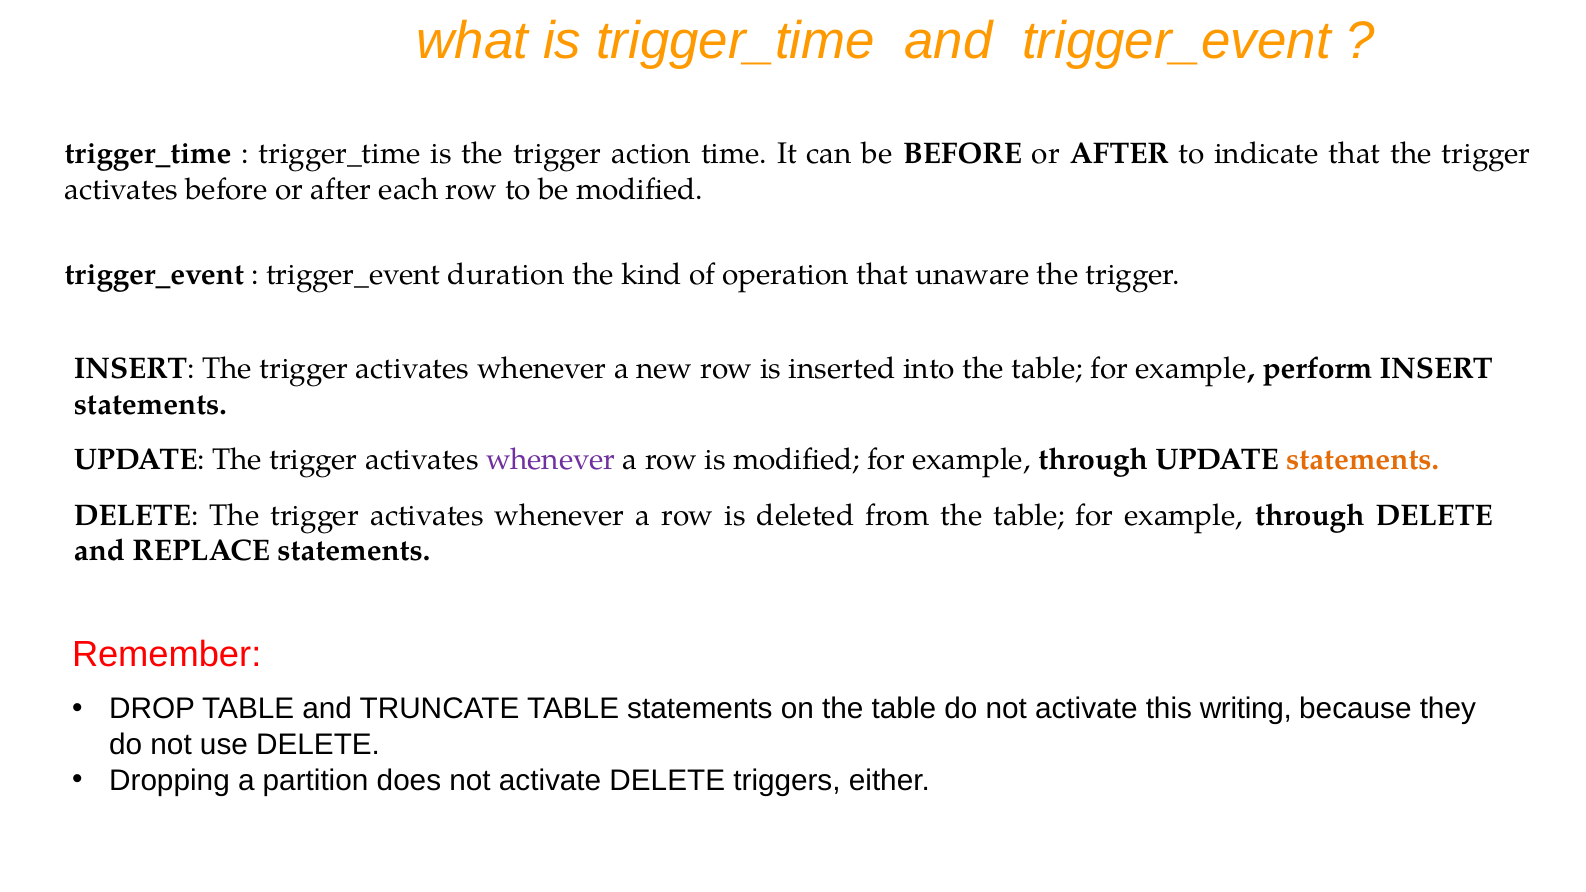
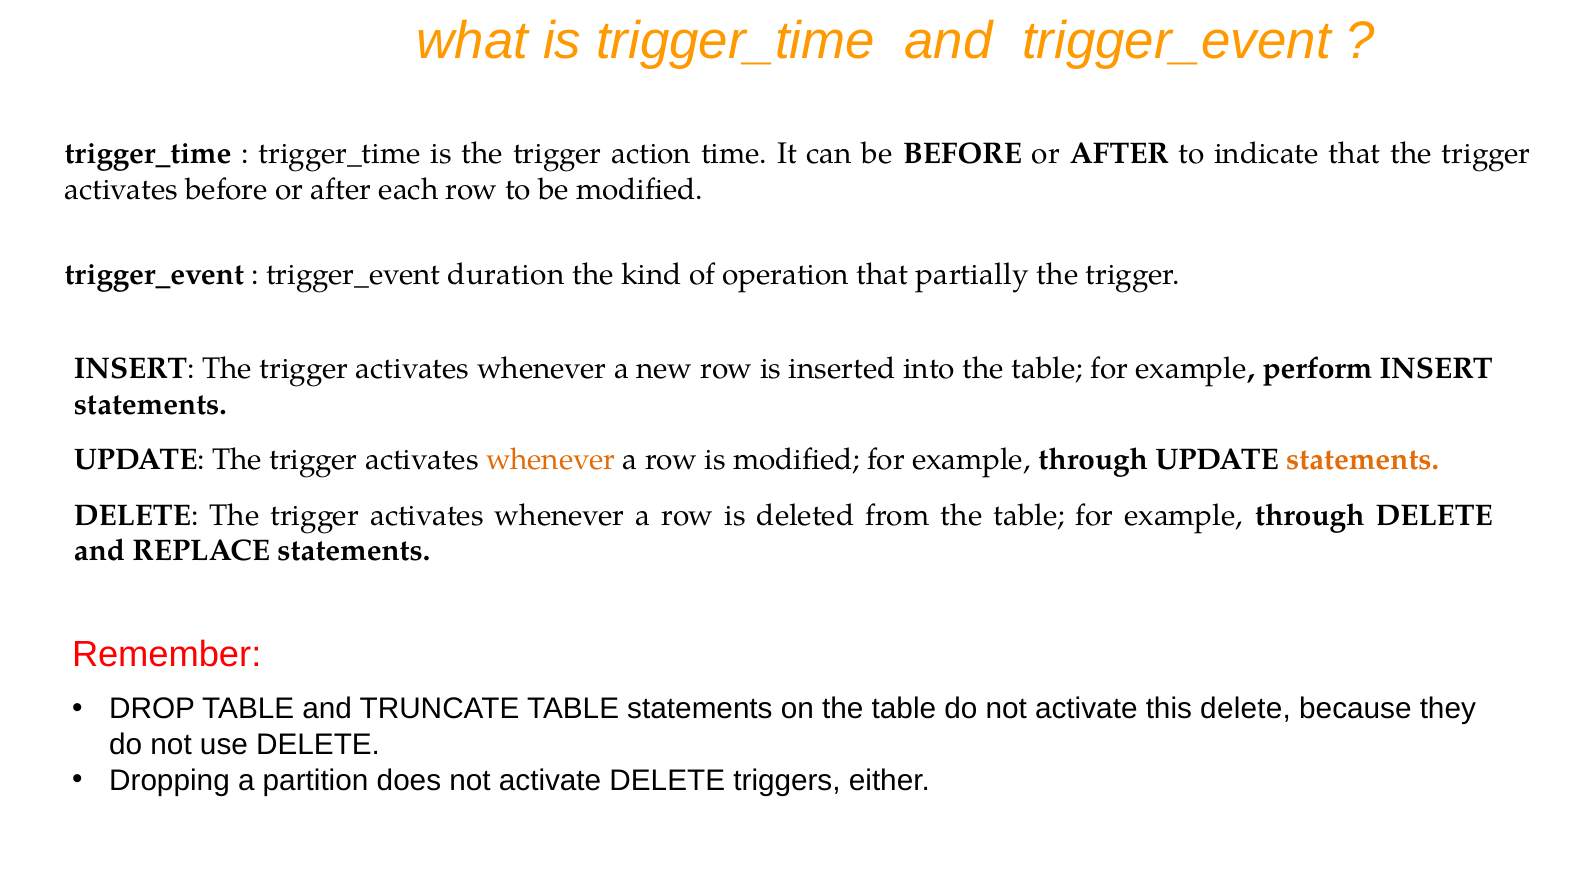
unaware: unaware -> partially
whenever at (551, 460) colour: purple -> orange
this writing: writing -> delete
